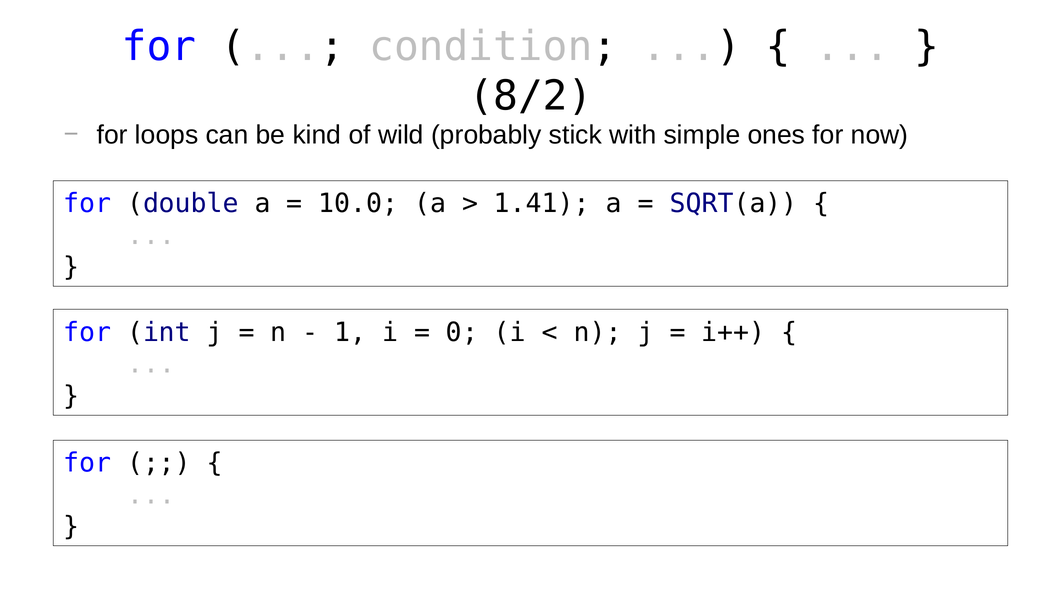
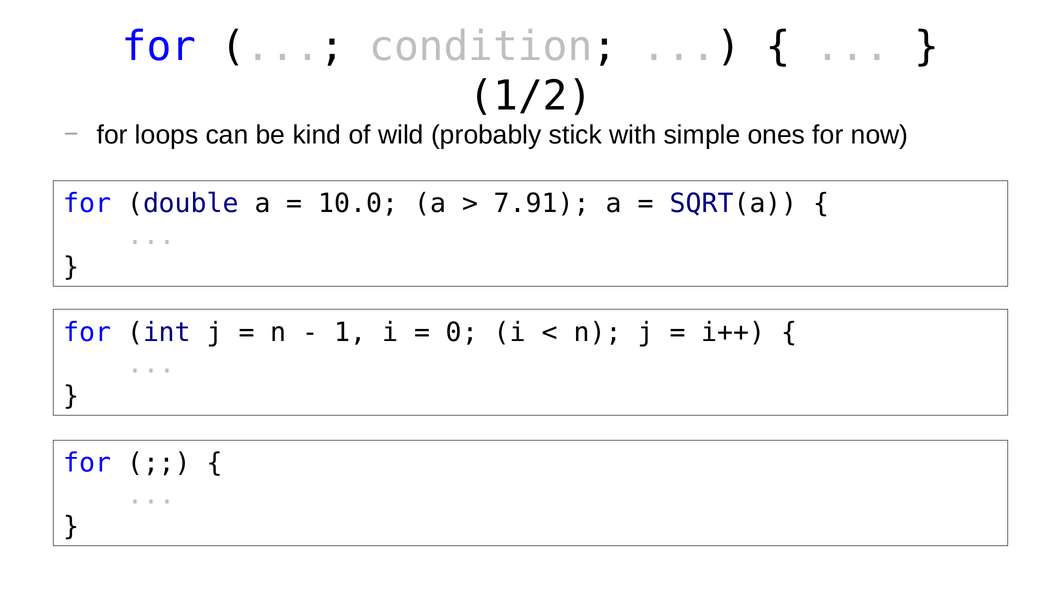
8/2: 8/2 -> 1/2
1.41: 1.41 -> 7.91
